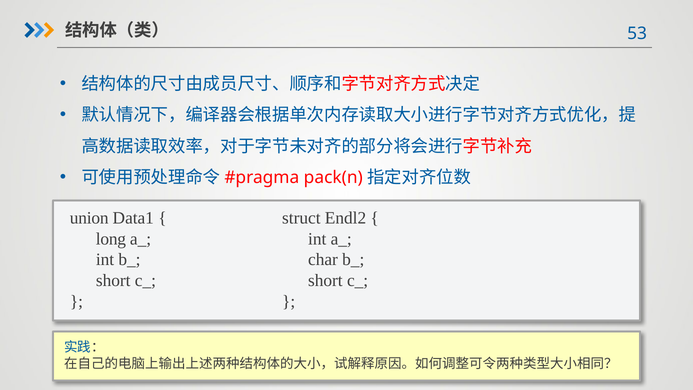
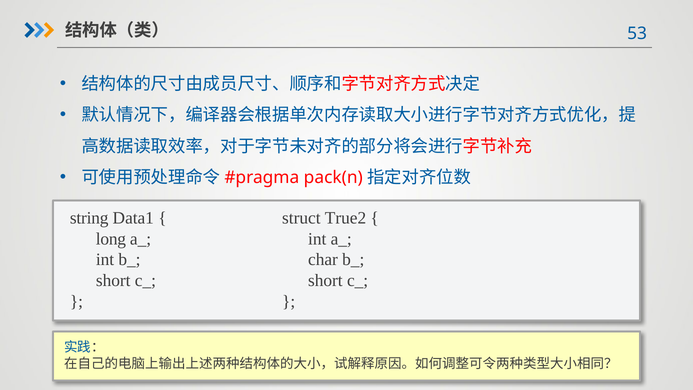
union: union -> string
Endl2: Endl2 -> True2
